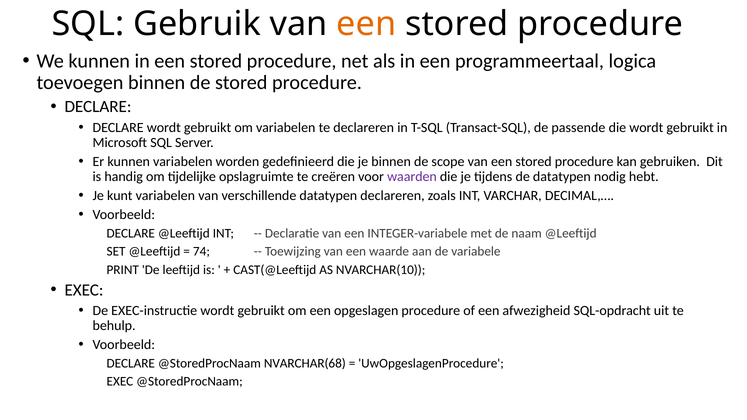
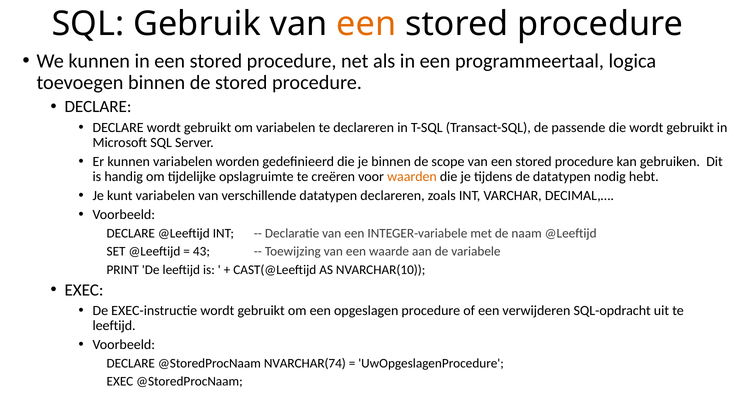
waarden colour: purple -> orange
74: 74 -> 43
afwezigheid: afwezigheid -> verwijderen
behulp at (114, 326): behulp -> leeftijd
NVARCHAR(68: NVARCHAR(68 -> NVARCHAR(74
